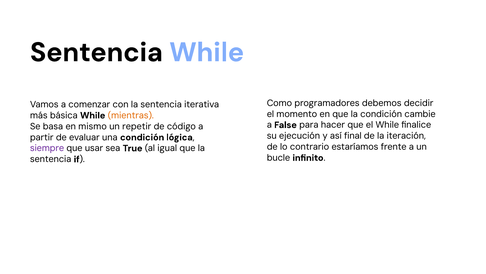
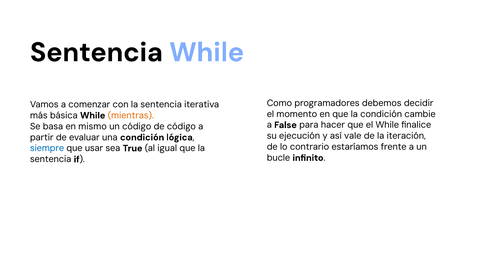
un repetir: repetir -> código
final: final -> vale
siempre colour: purple -> blue
